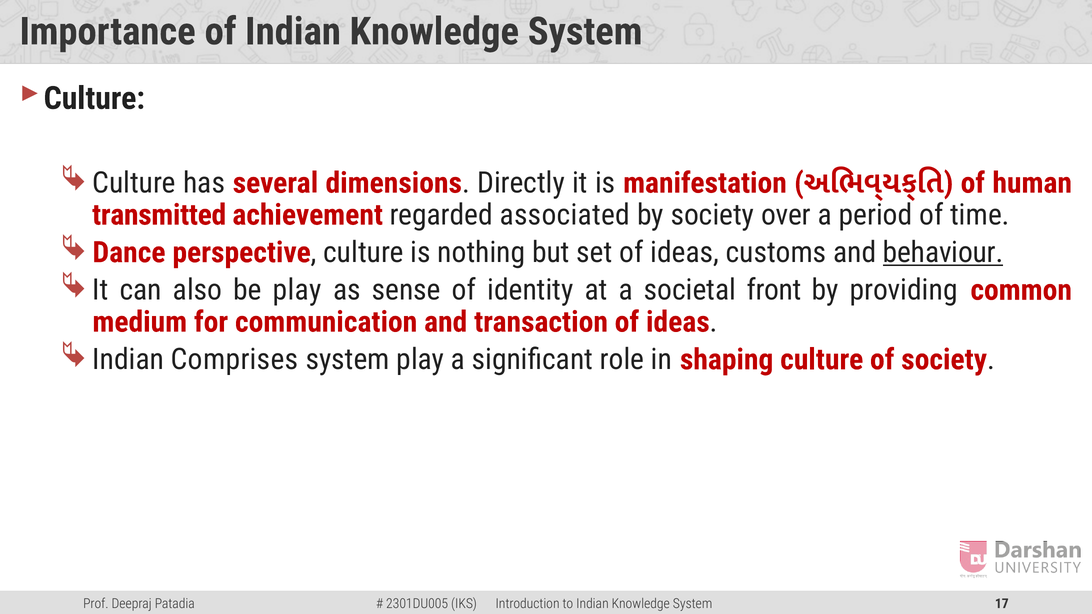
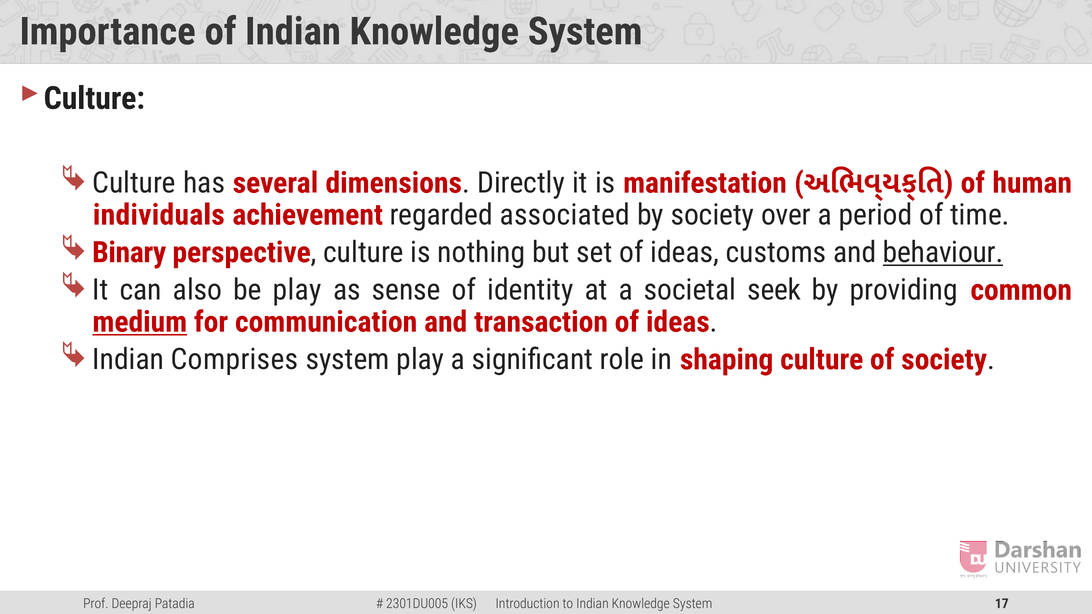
transmitted: transmitted -> individuals
Dance: Dance -> Binary
front: front -> seek
medium underline: none -> present
